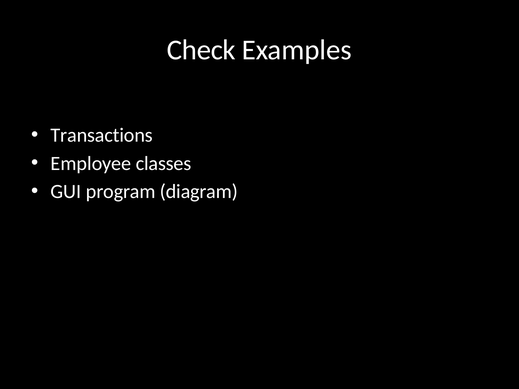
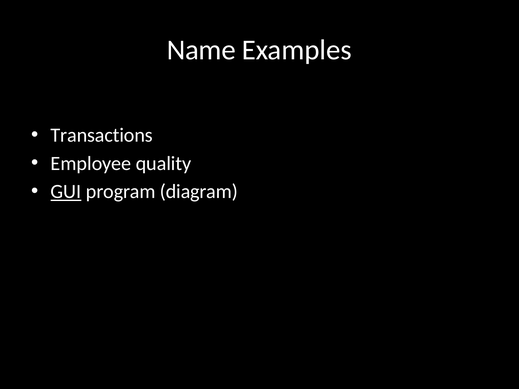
Check: Check -> Name
classes: classes -> quality
GUI underline: none -> present
